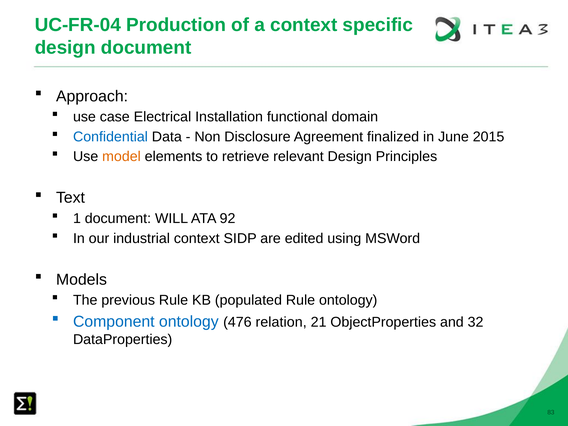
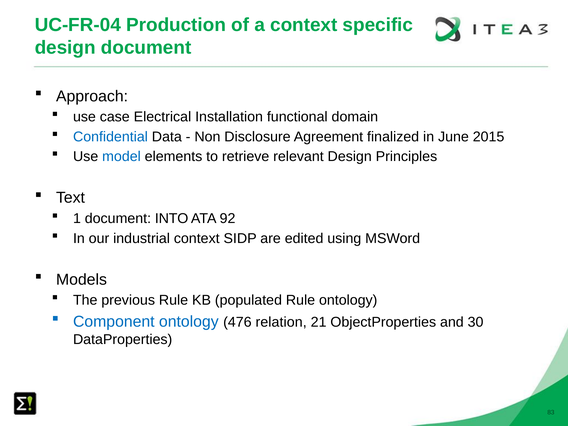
model colour: orange -> blue
WILL: WILL -> INTO
32: 32 -> 30
